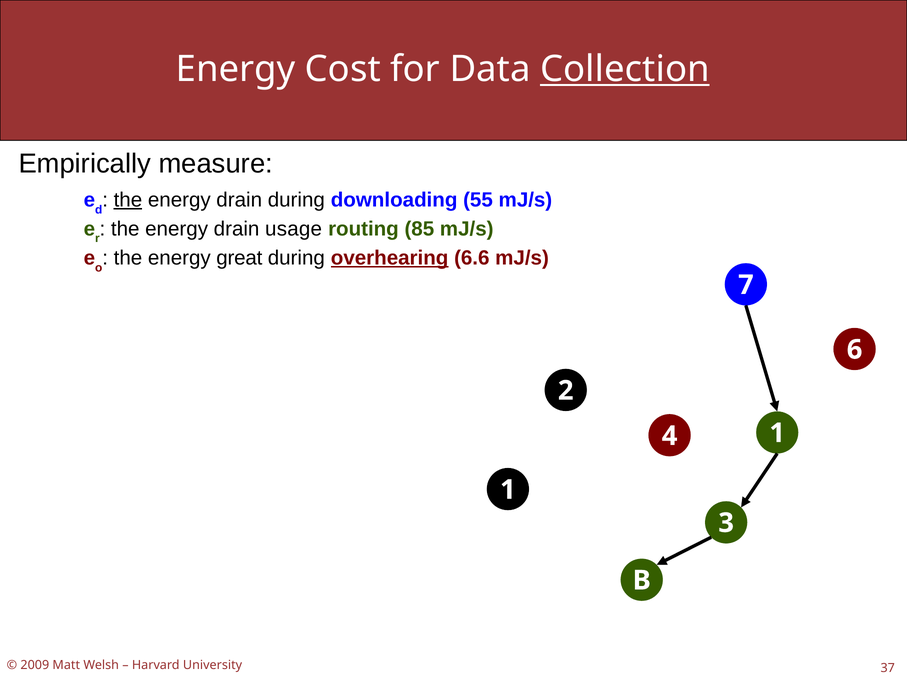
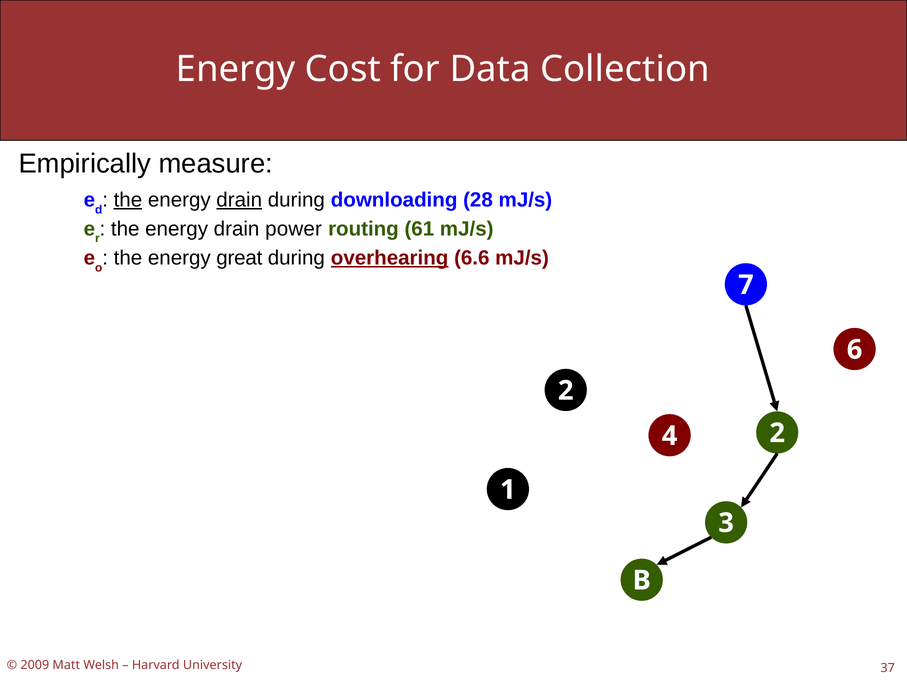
Collection underline: present -> none
drain at (239, 200) underline: none -> present
55: 55 -> 28
usage: usage -> power
85: 85 -> 61
4 1: 1 -> 2
